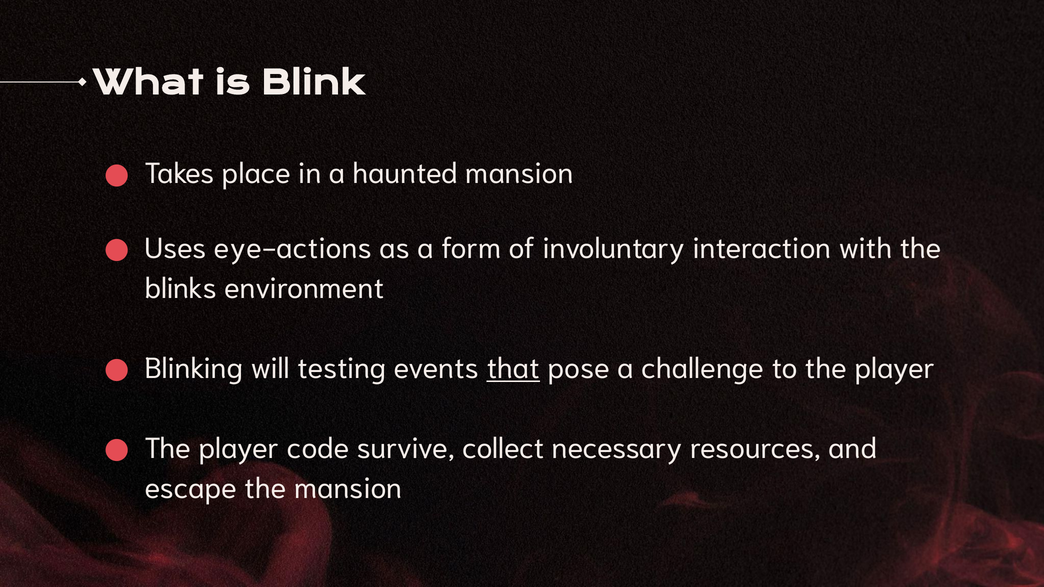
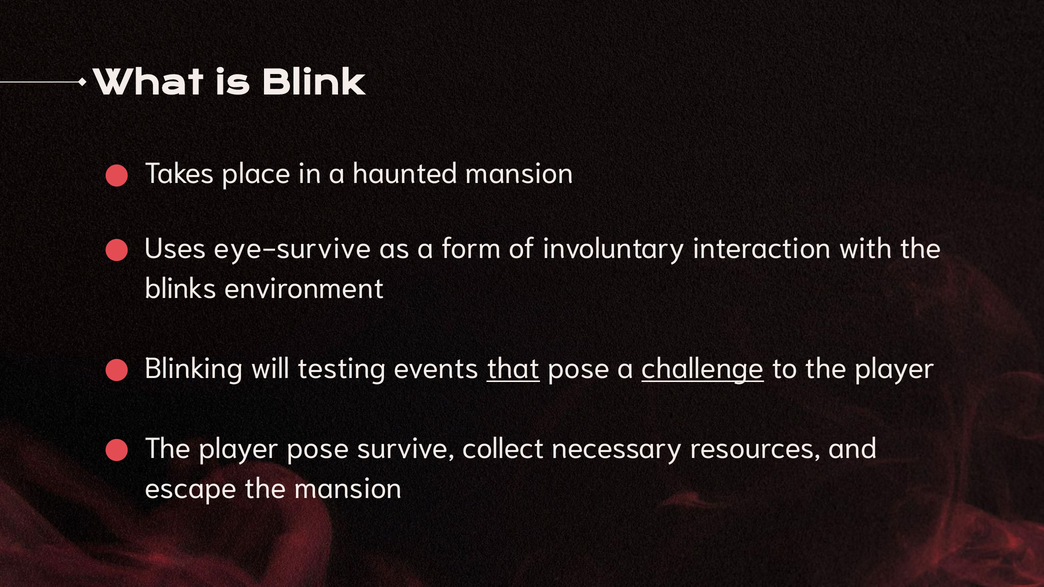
eye-actions: eye-actions -> eye-survive
challenge underline: none -> present
player code: code -> pose
